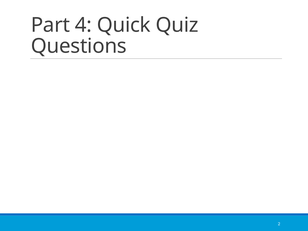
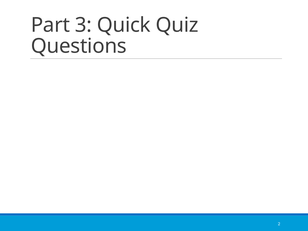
4: 4 -> 3
